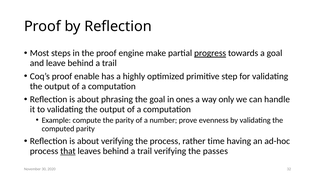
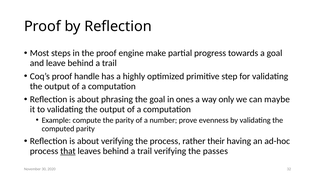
progress underline: present -> none
enable: enable -> handle
handle: handle -> maybe
time: time -> their
